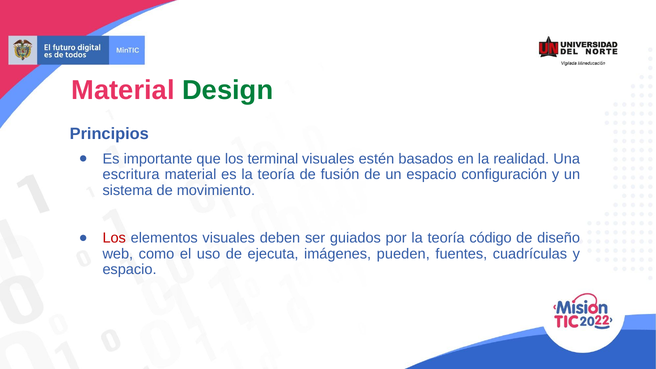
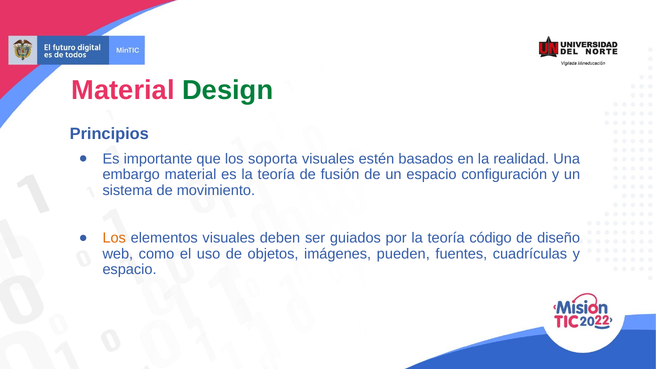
terminal: terminal -> soporta
escritura: escritura -> embargo
Los at (114, 238) colour: red -> orange
ejecuta: ejecuta -> objetos
